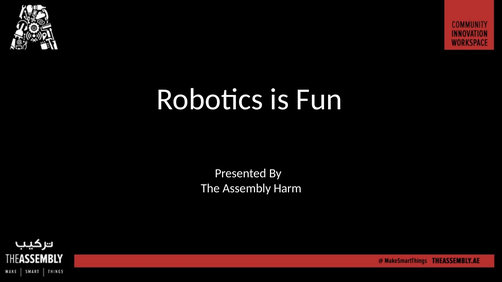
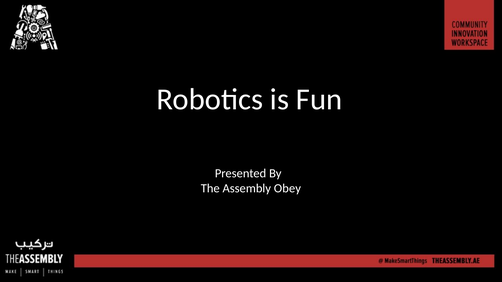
Harm: Harm -> Obey
